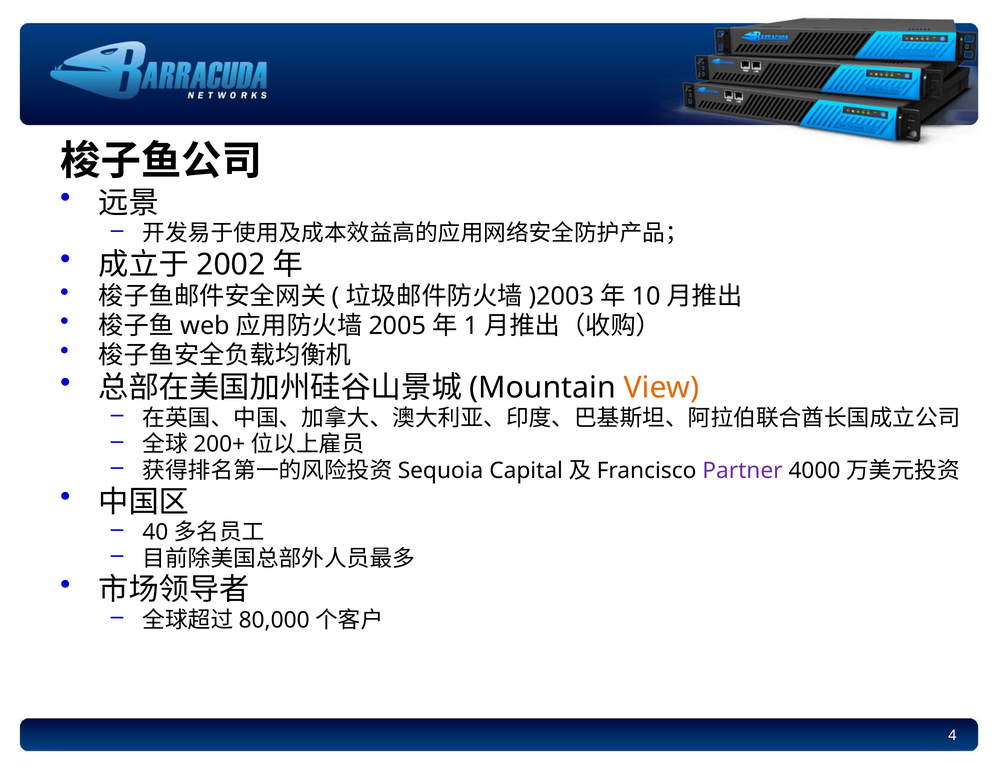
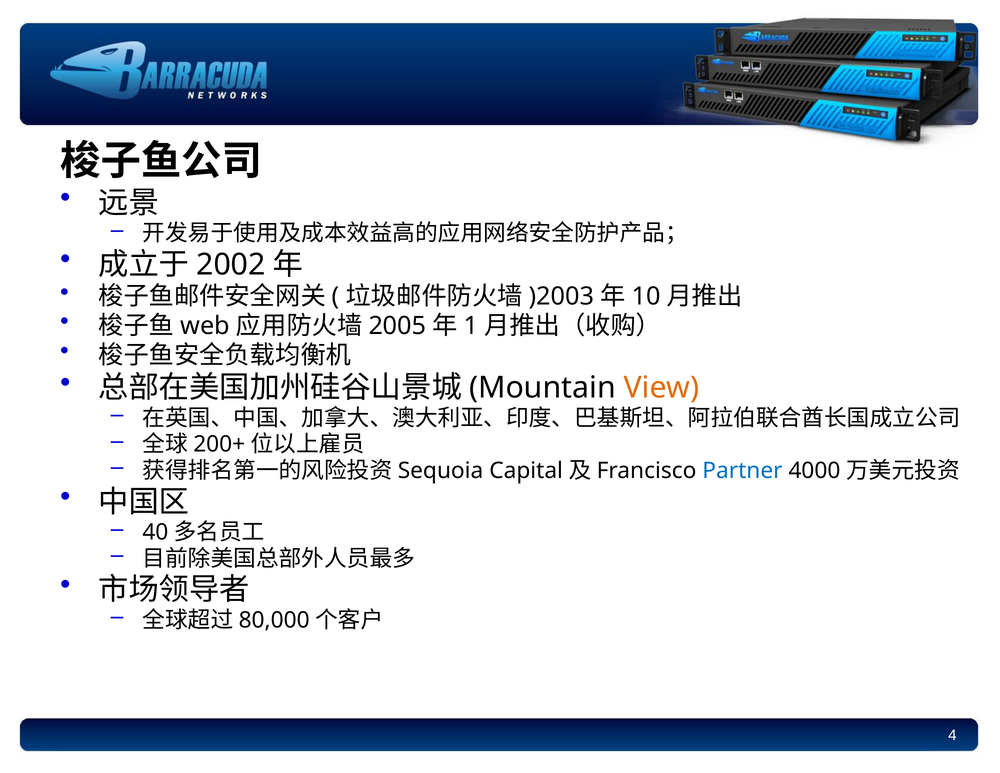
Partner colour: purple -> blue
